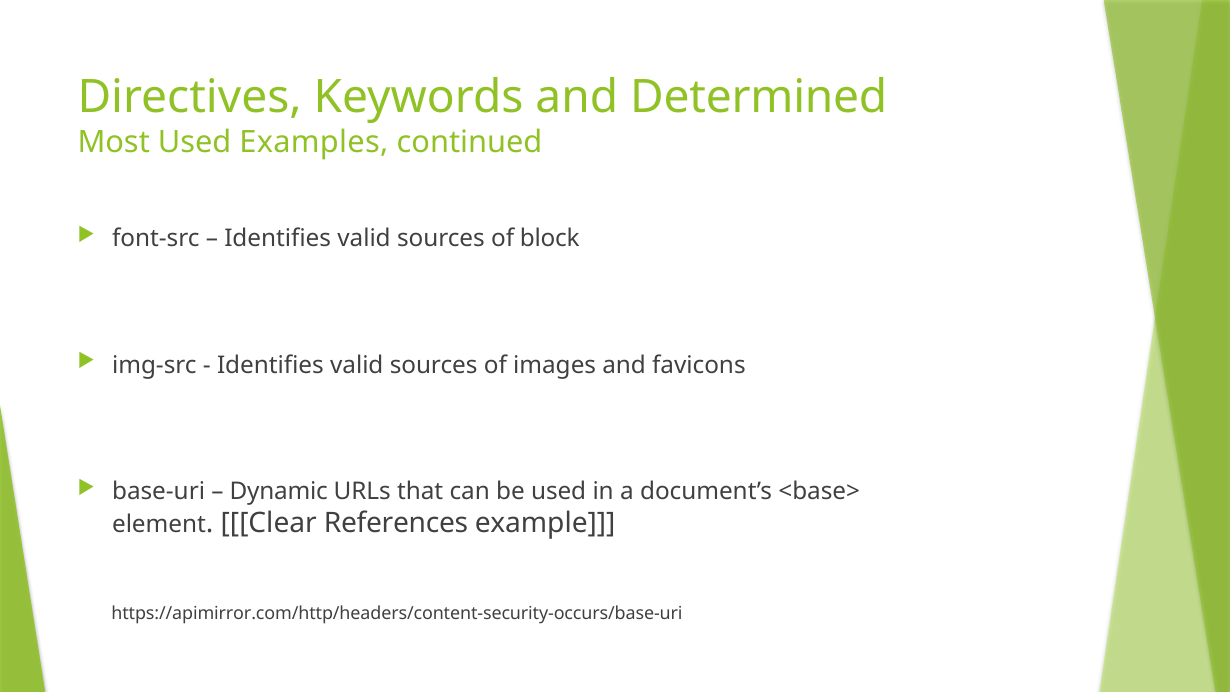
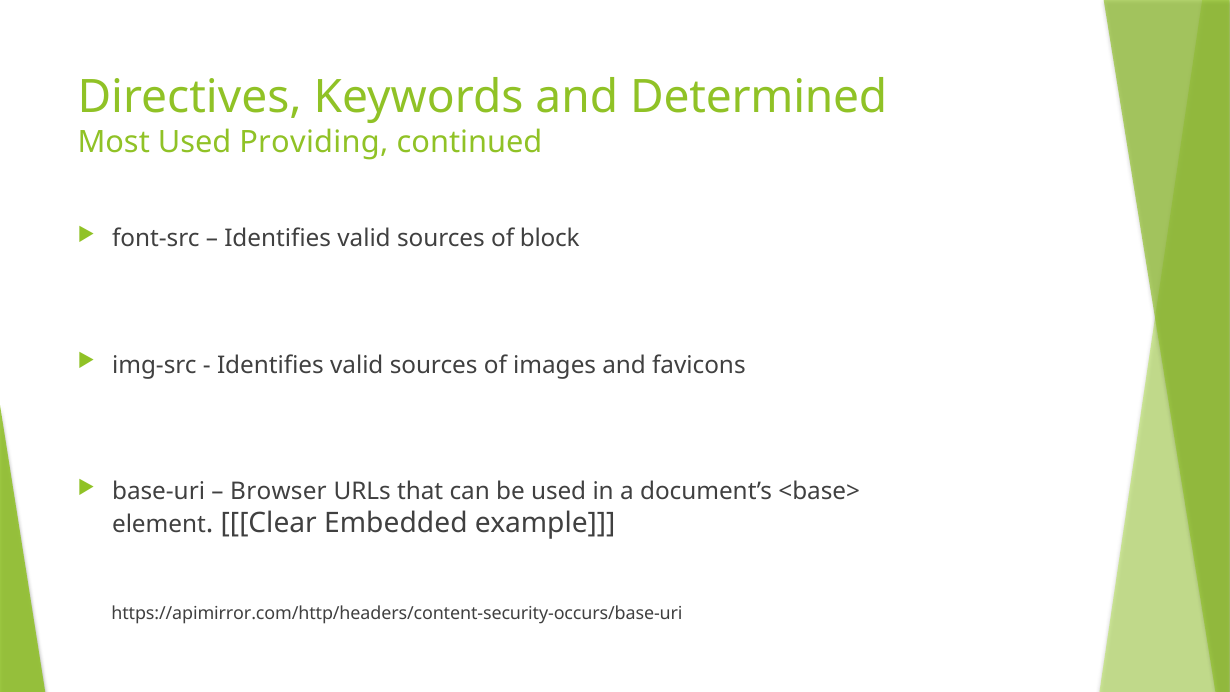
Examples: Examples -> Providing
Dynamic: Dynamic -> Browser
References: References -> Embedded
